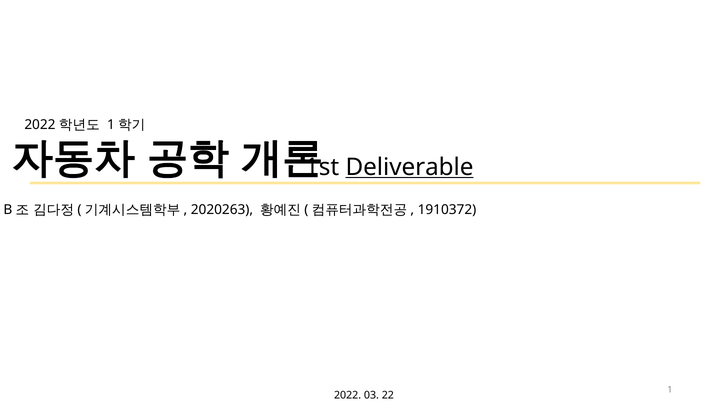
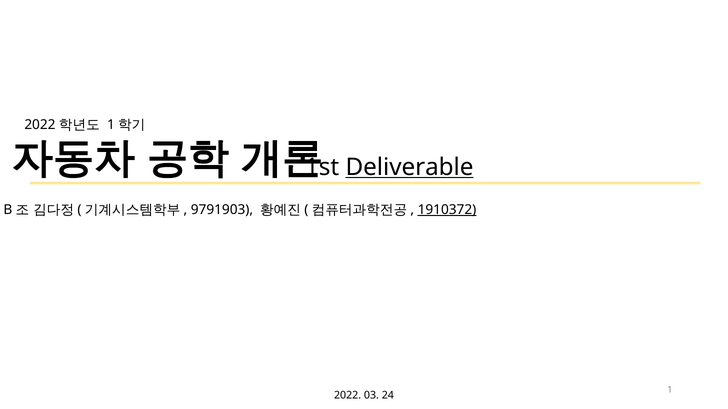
2020263: 2020263 -> 9791903
1910372 underline: none -> present
22: 22 -> 24
